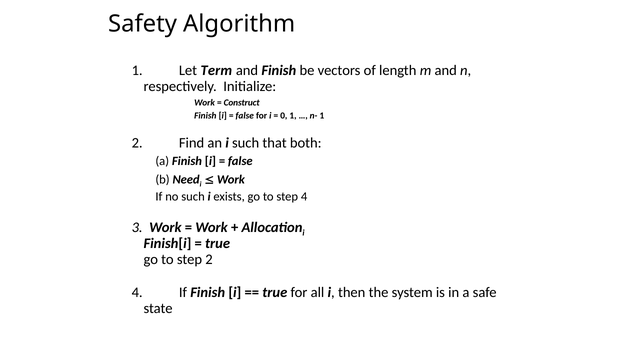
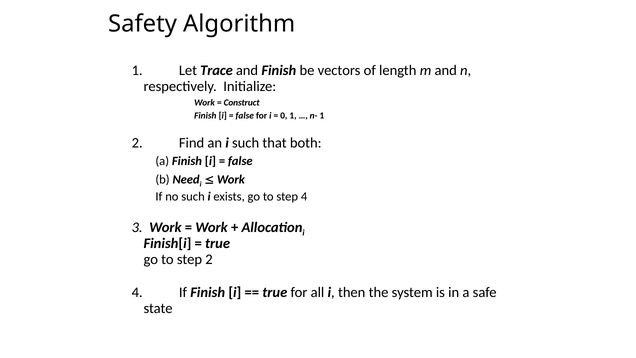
Term: Term -> Trace
